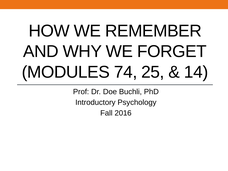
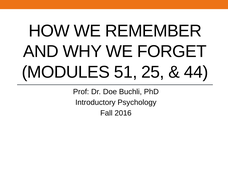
74: 74 -> 51
14: 14 -> 44
